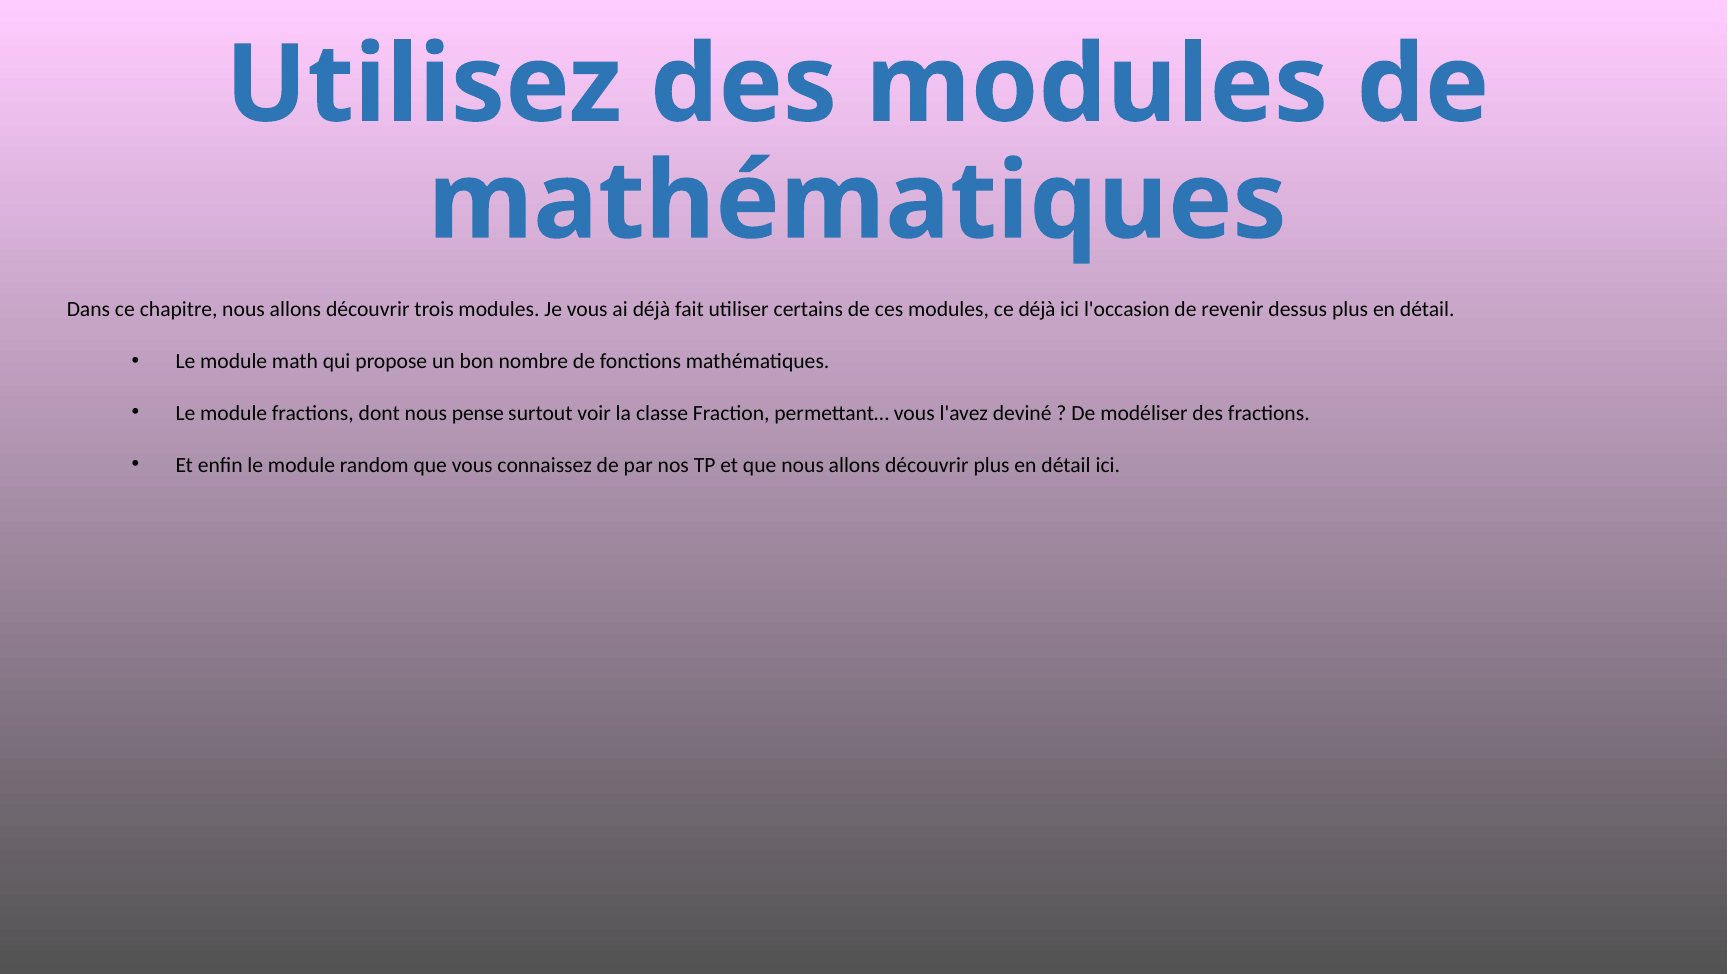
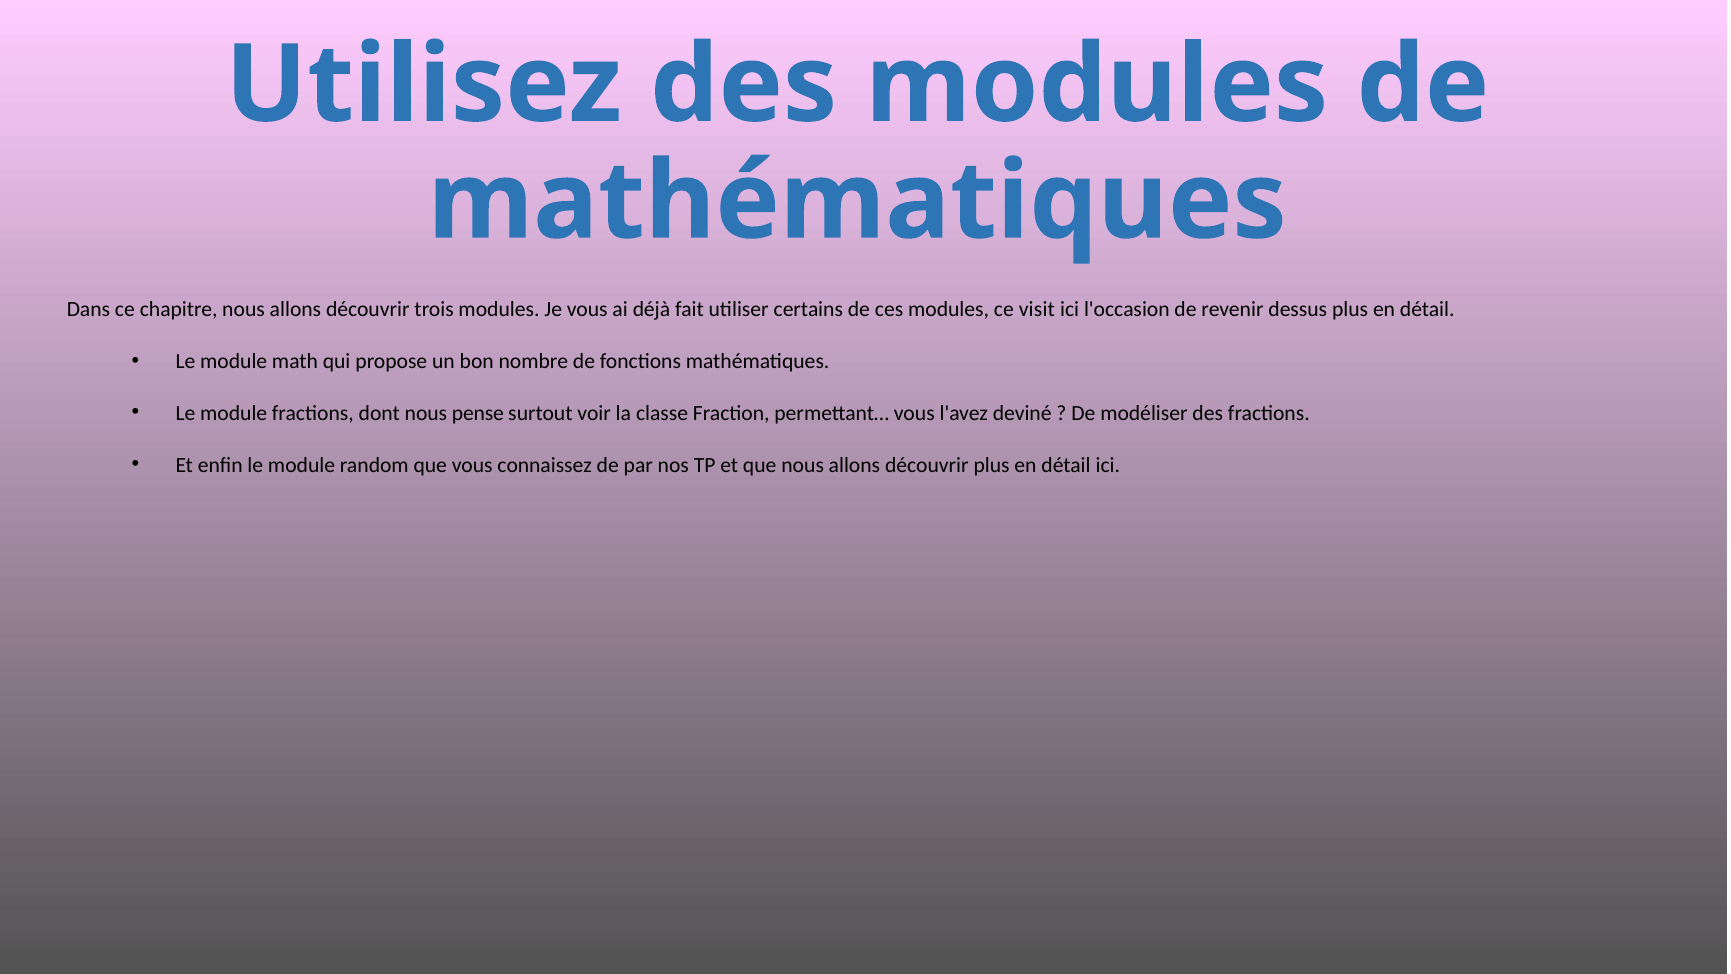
ce déjà: déjà -> visit
